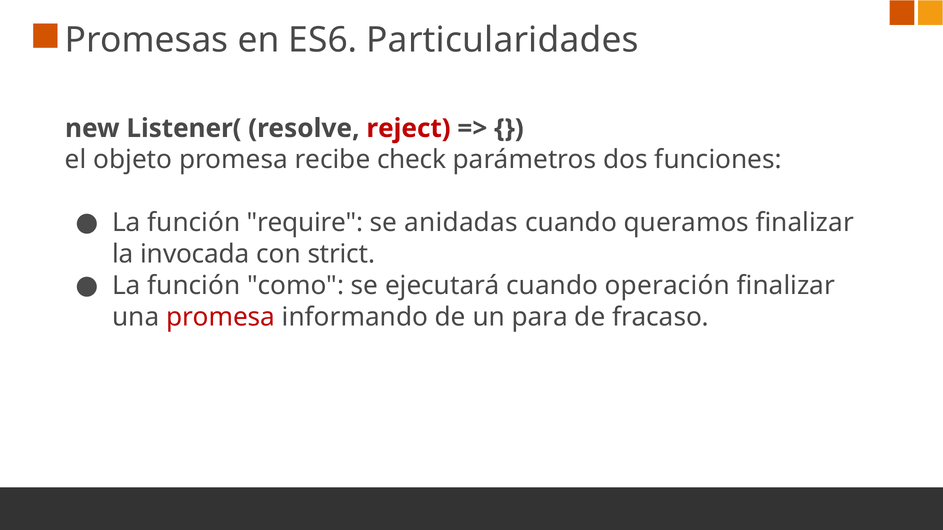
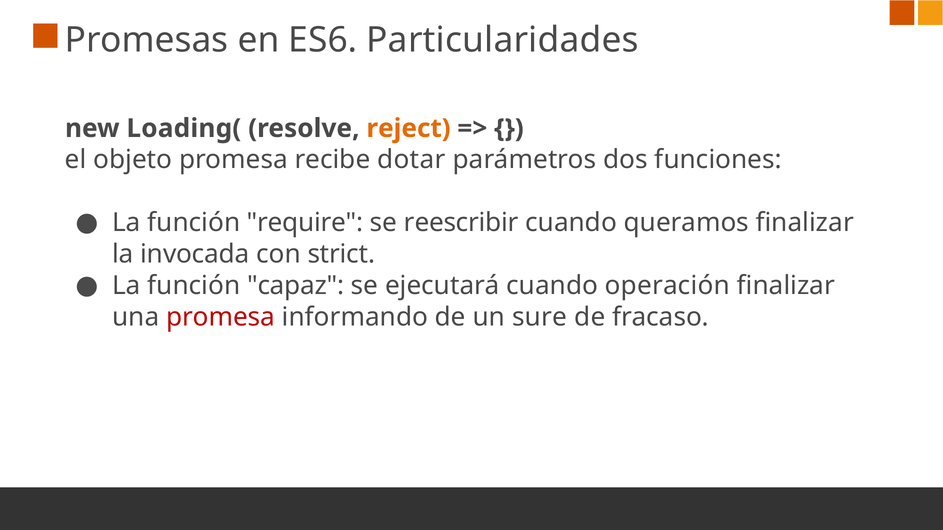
Listener(: Listener( -> Loading(
reject colour: red -> orange
check: check -> dotar
anidadas: anidadas -> reescribir
como: como -> capaz
para: para -> sure
